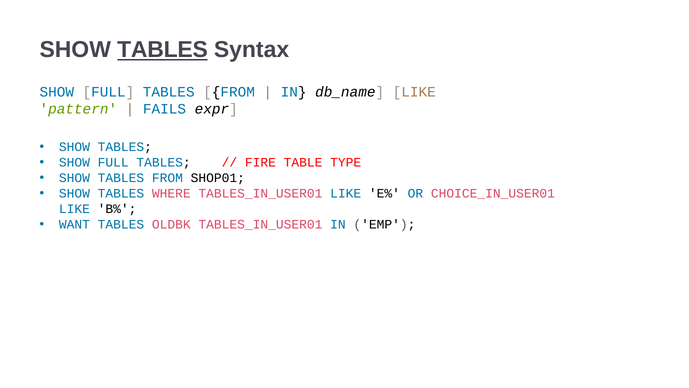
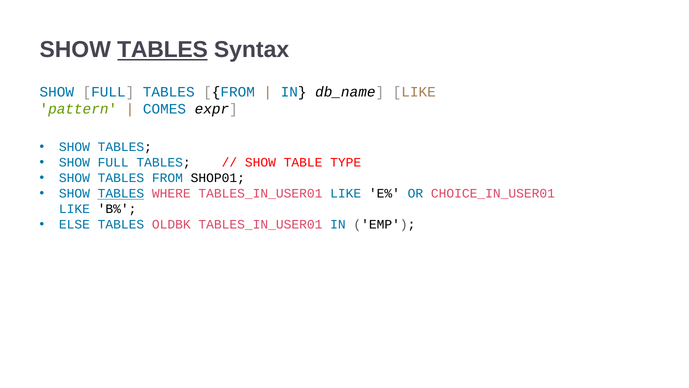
FAILS: FAILS -> COMES
FIRE at (260, 162): FIRE -> SHOW
TABLES at (121, 193) underline: none -> present
WANT: WANT -> ELSE
